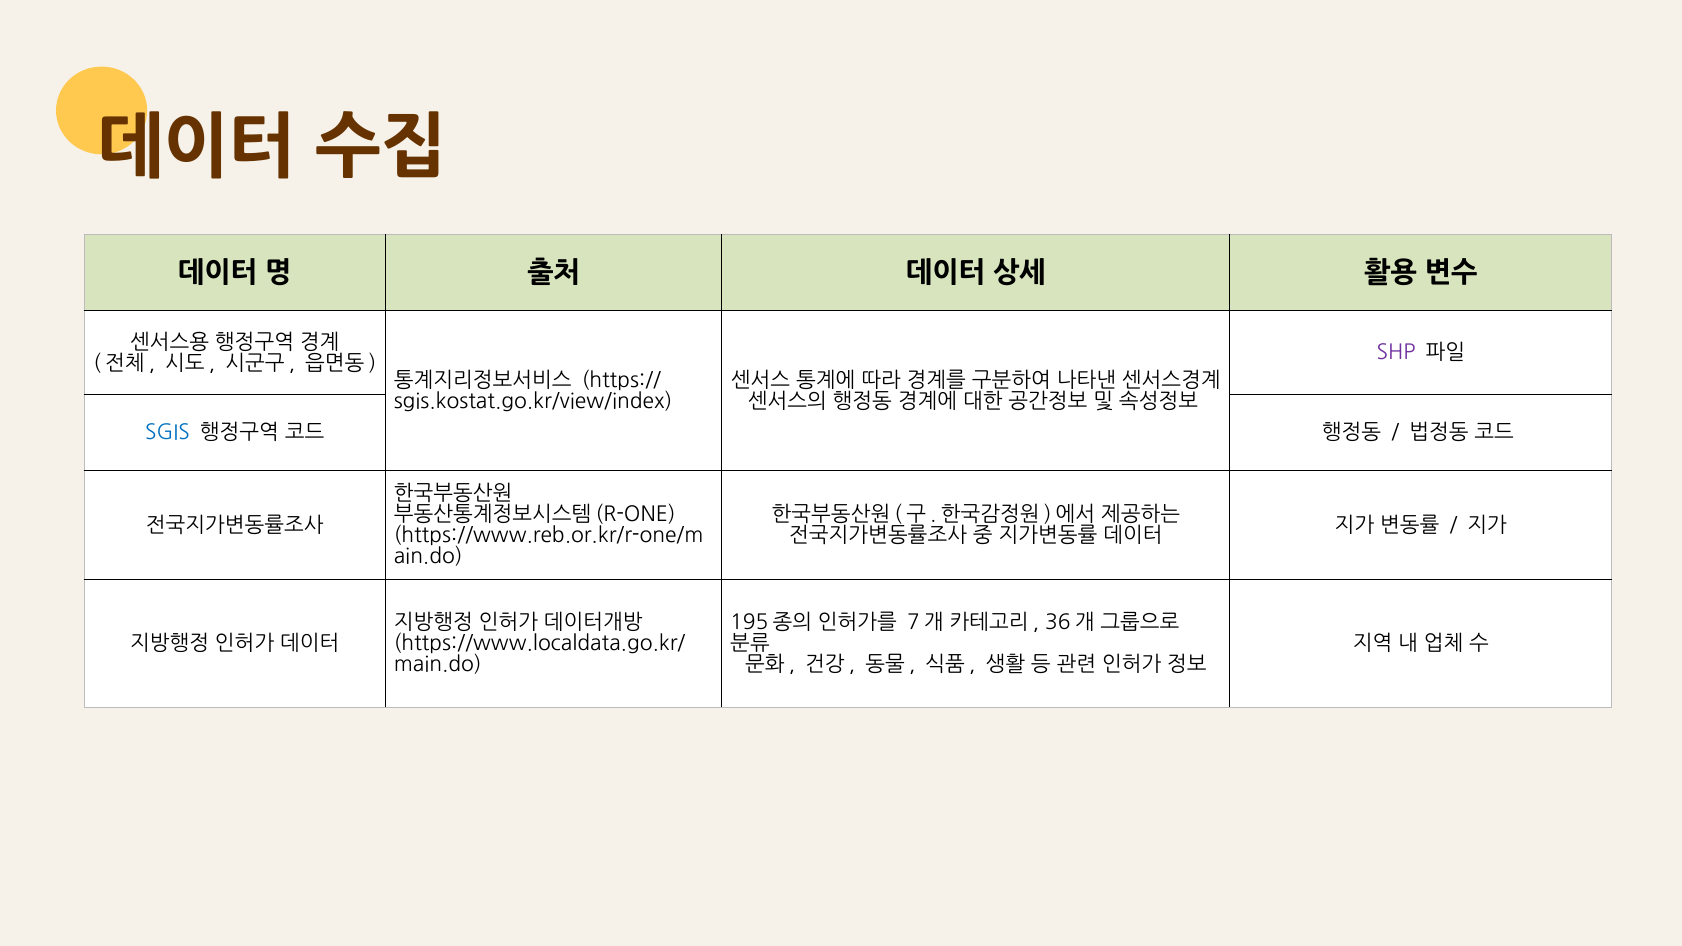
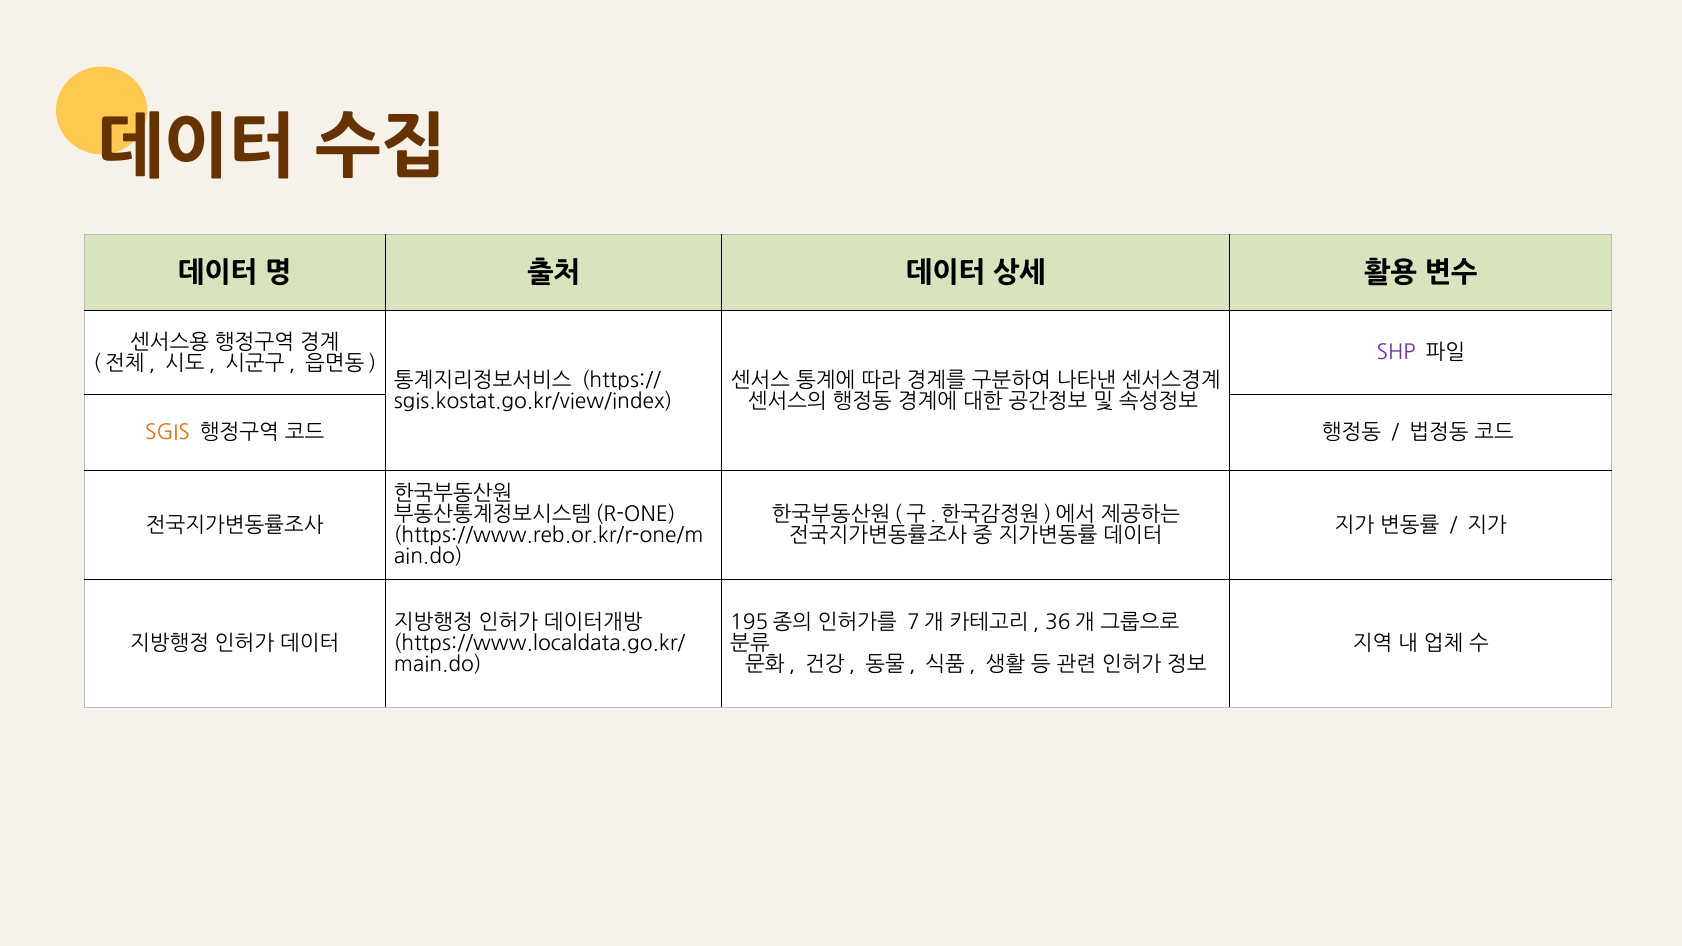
SGIS colour: blue -> orange
